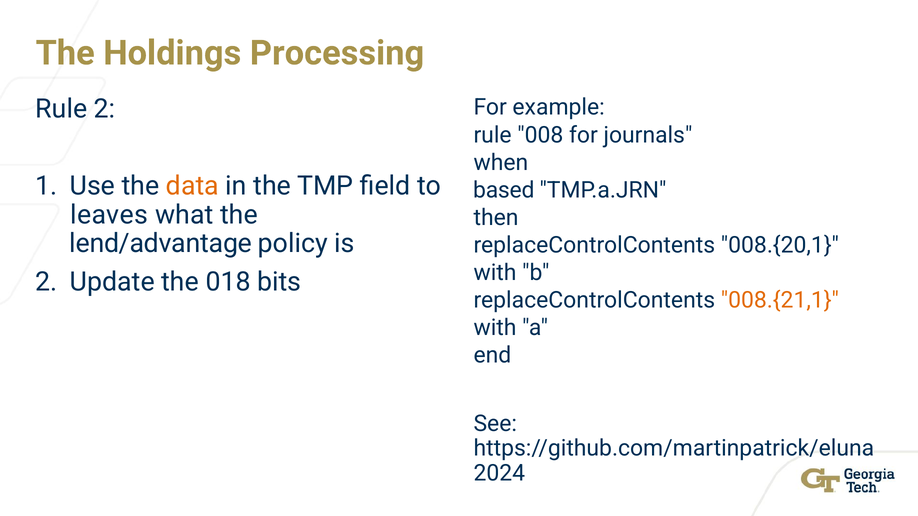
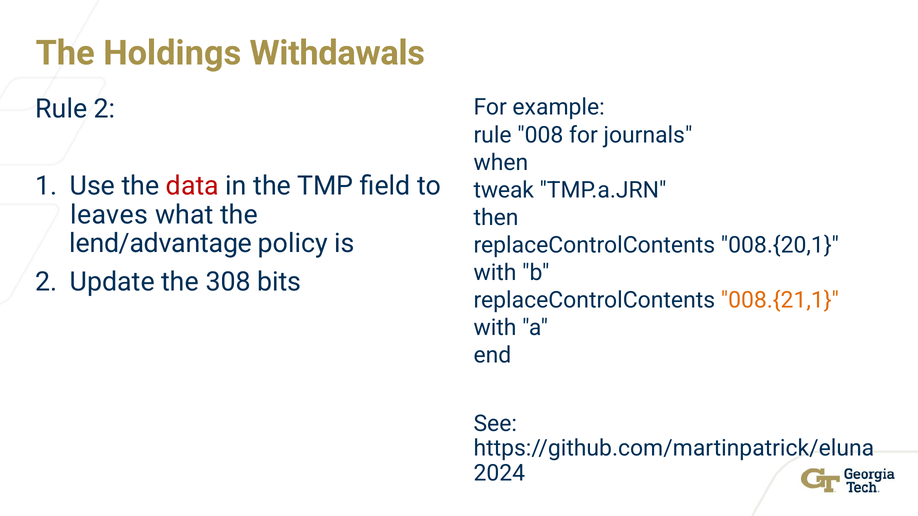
Processing: Processing -> Withdawals
data colour: orange -> red
based: based -> tweak
018: 018 -> 308
